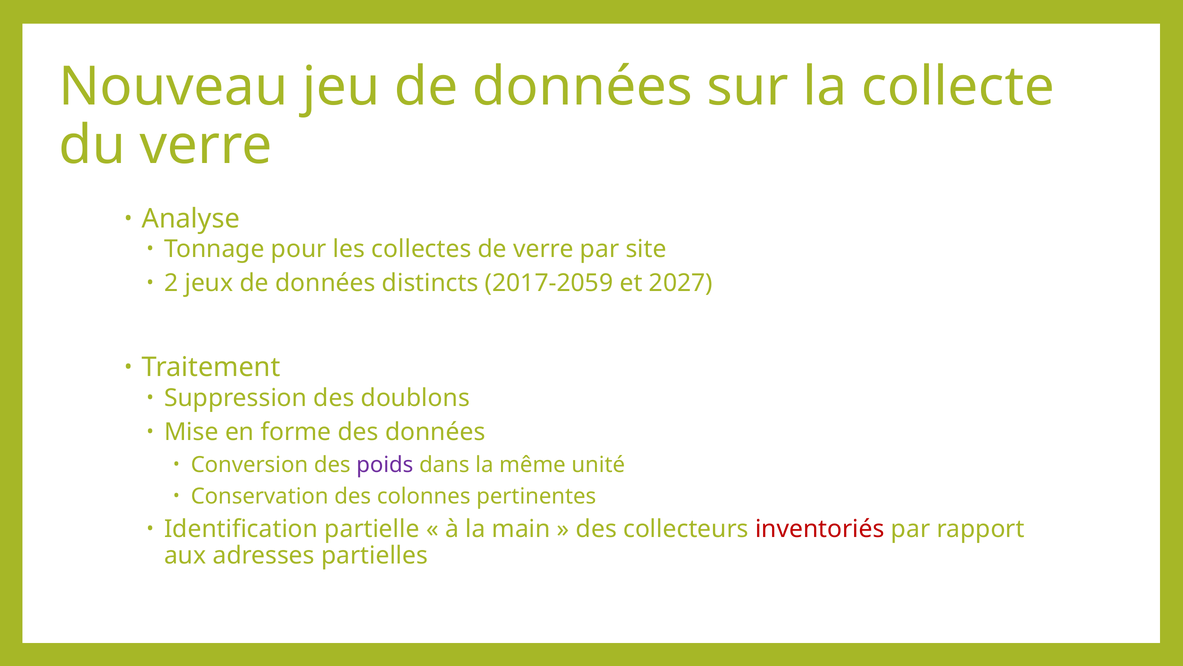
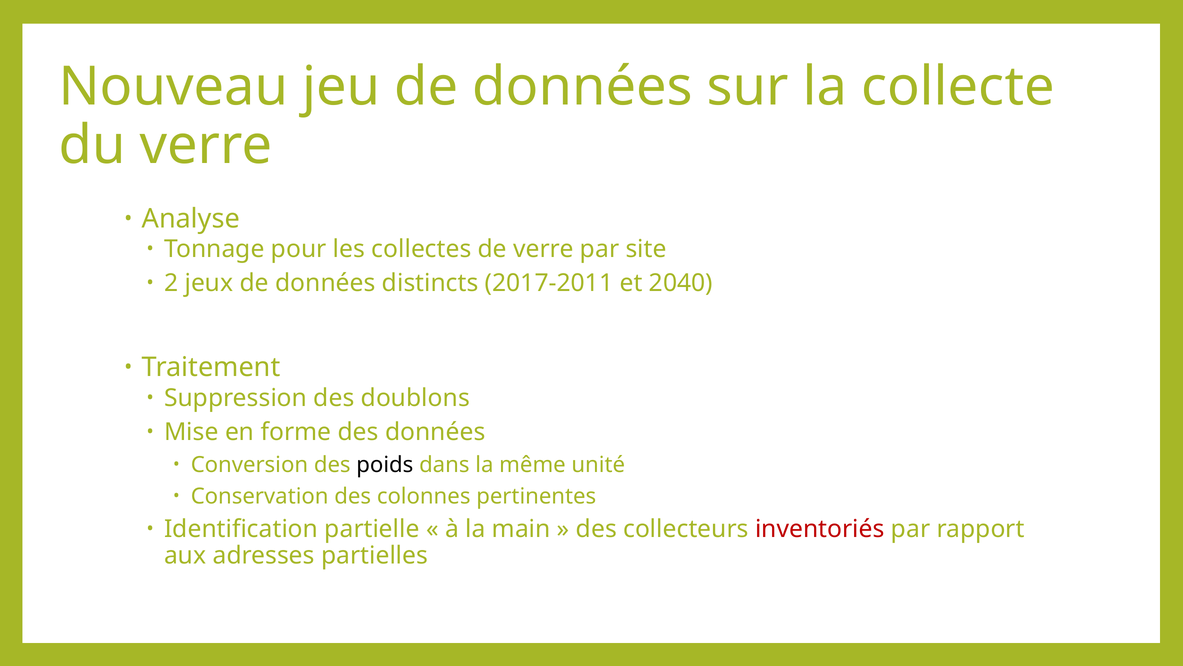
2017-2059: 2017-2059 -> 2017-2011
2027: 2027 -> 2040
poids colour: purple -> black
